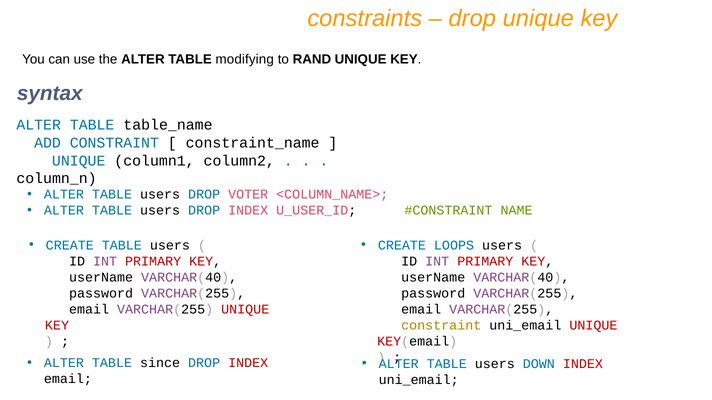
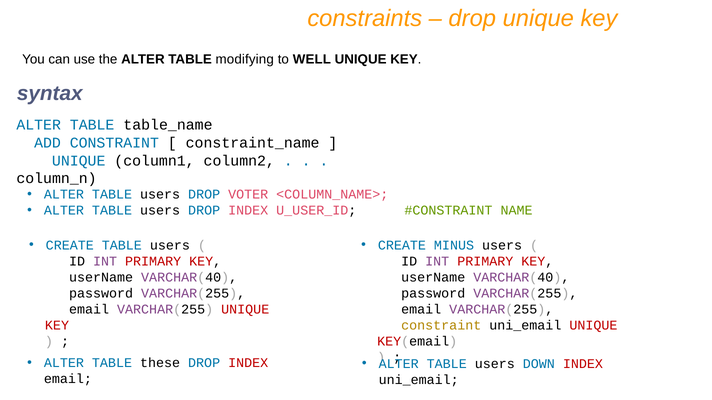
RAND: RAND -> WELL
LOOPS: LOOPS -> MINUS
since: since -> these
